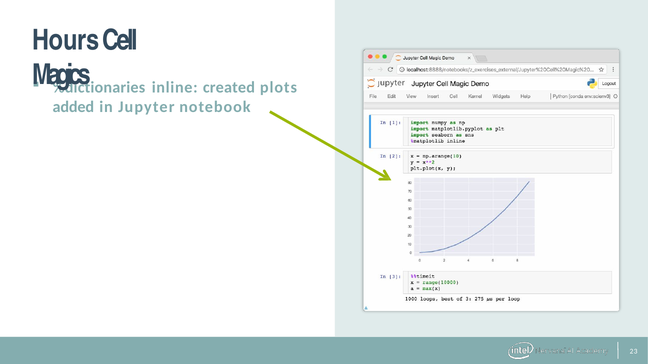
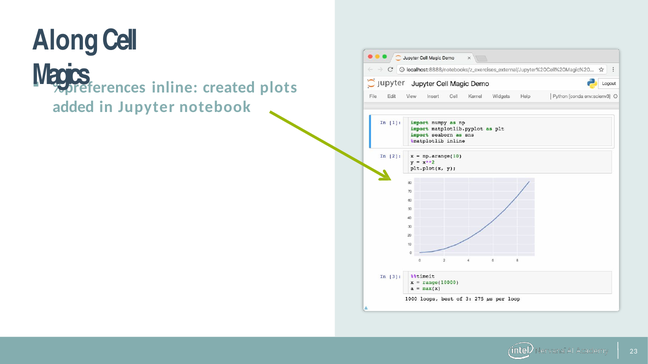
Hours: Hours -> Along
%dictionaries: %dictionaries -> %preferences
